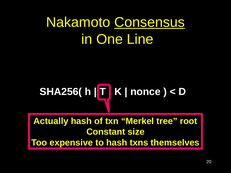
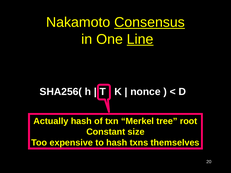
Line underline: none -> present
